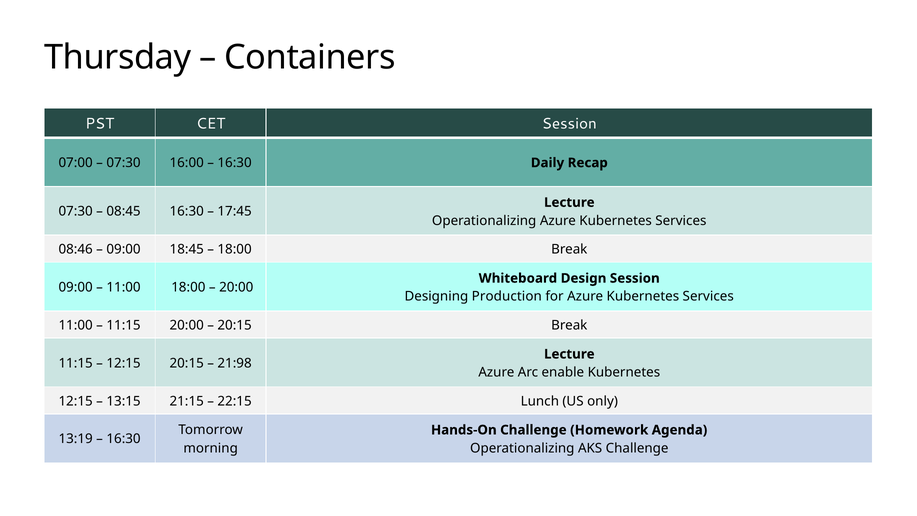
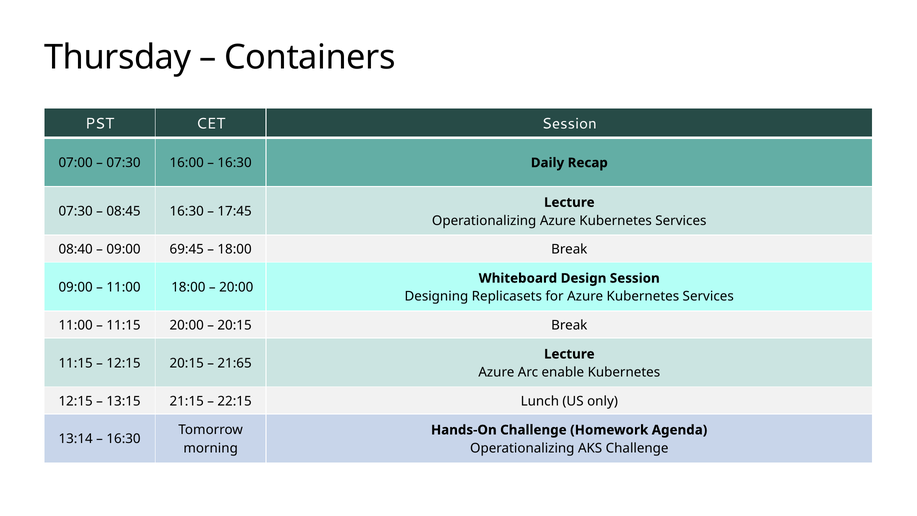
08:46: 08:46 -> 08:40
18:45: 18:45 -> 69:45
Production: Production -> Replicasets
21:98: 21:98 -> 21:65
13:19: 13:19 -> 13:14
